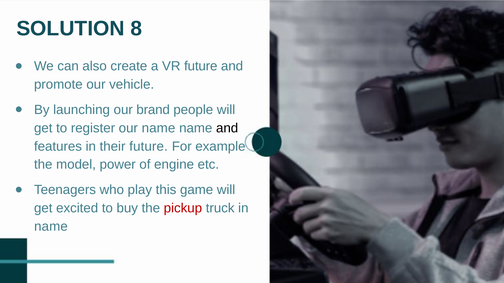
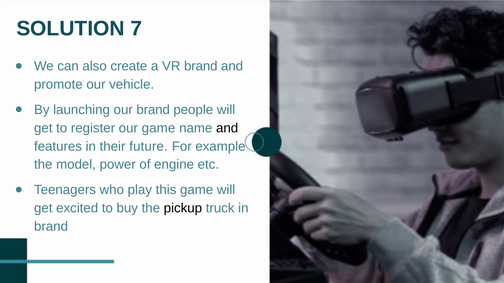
8: 8 -> 7
VR future: future -> brand
our name: name -> game
pickup colour: red -> black
name at (51, 227): name -> brand
